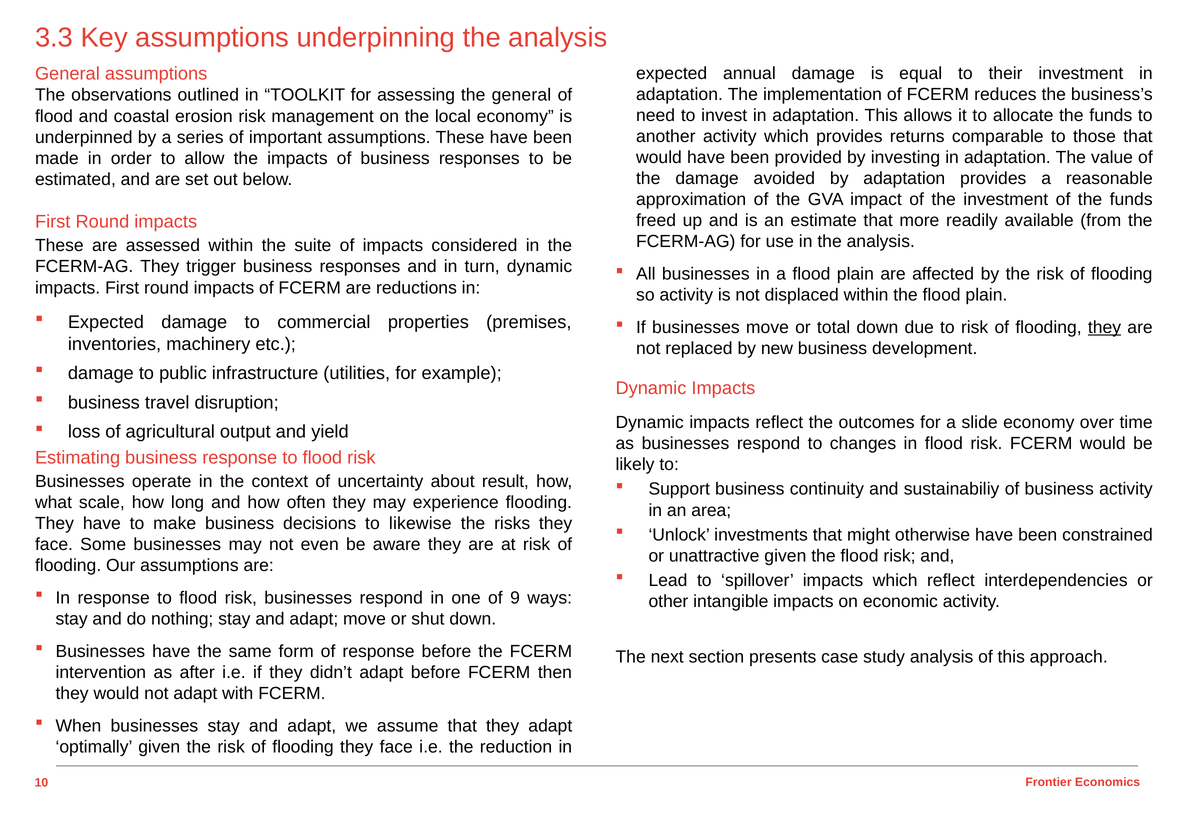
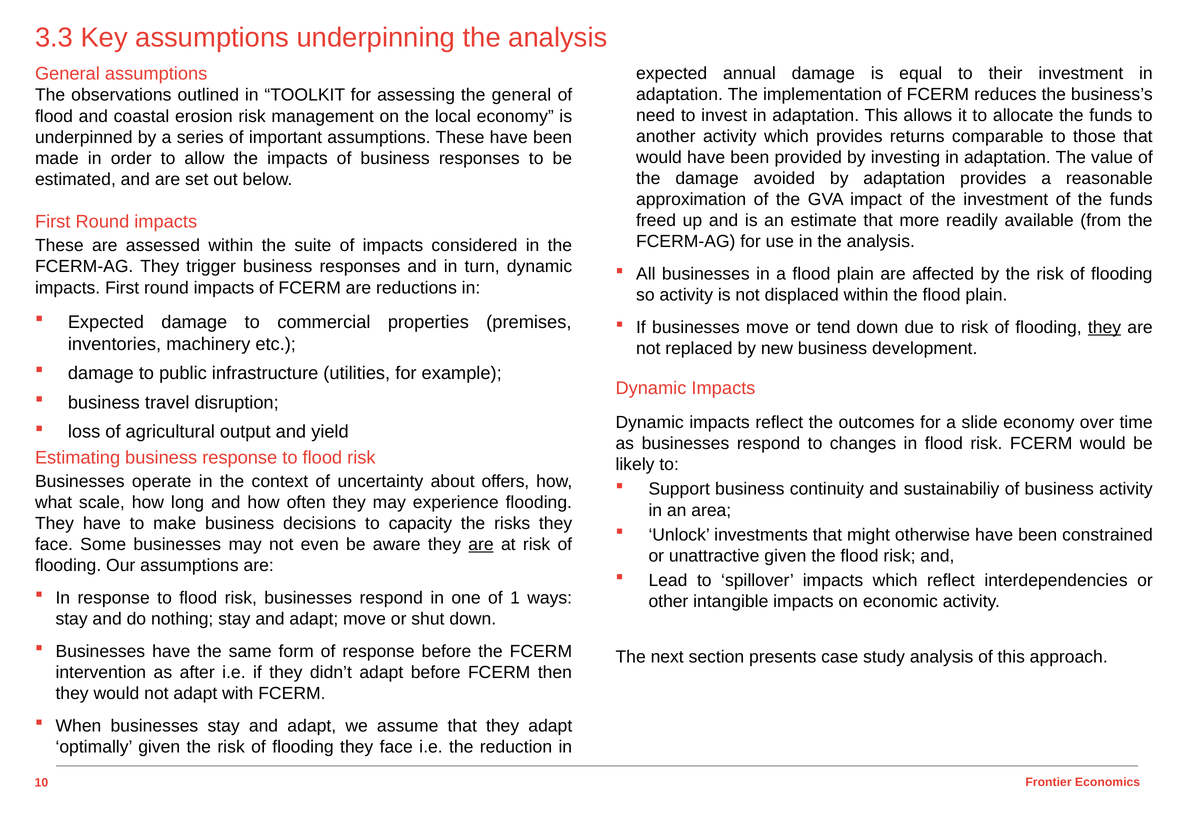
total: total -> tend
result: result -> offers
likewise: likewise -> capacity
are at (481, 544) underline: none -> present
9: 9 -> 1
